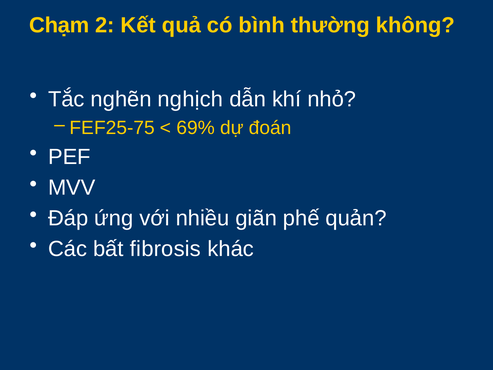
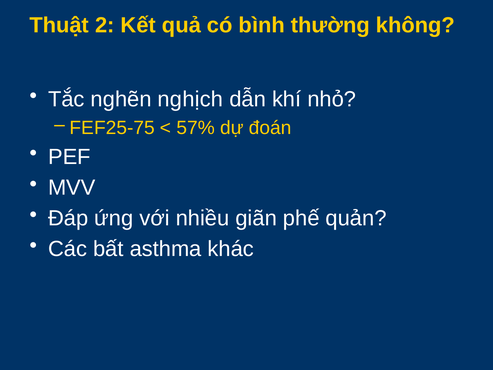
Chạm: Chạm -> Thuật
69%: 69% -> 57%
fibrosis: fibrosis -> asthma
